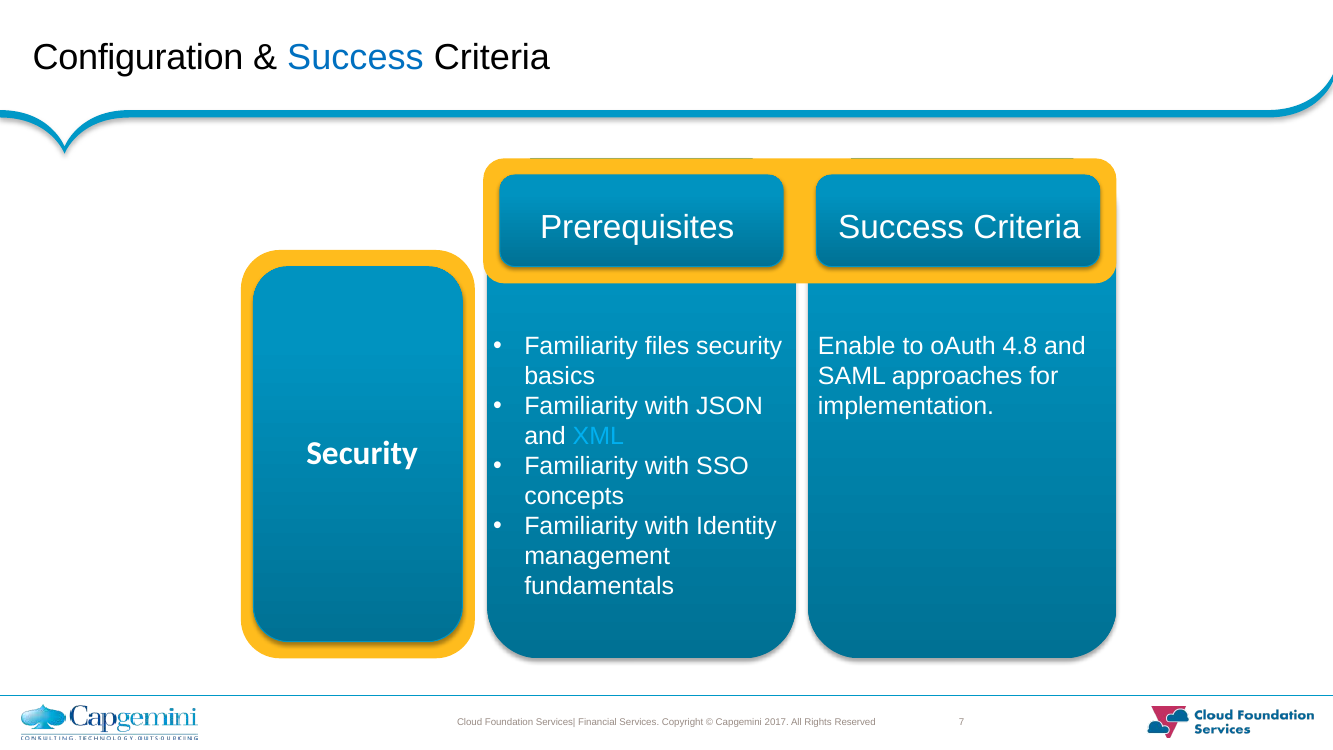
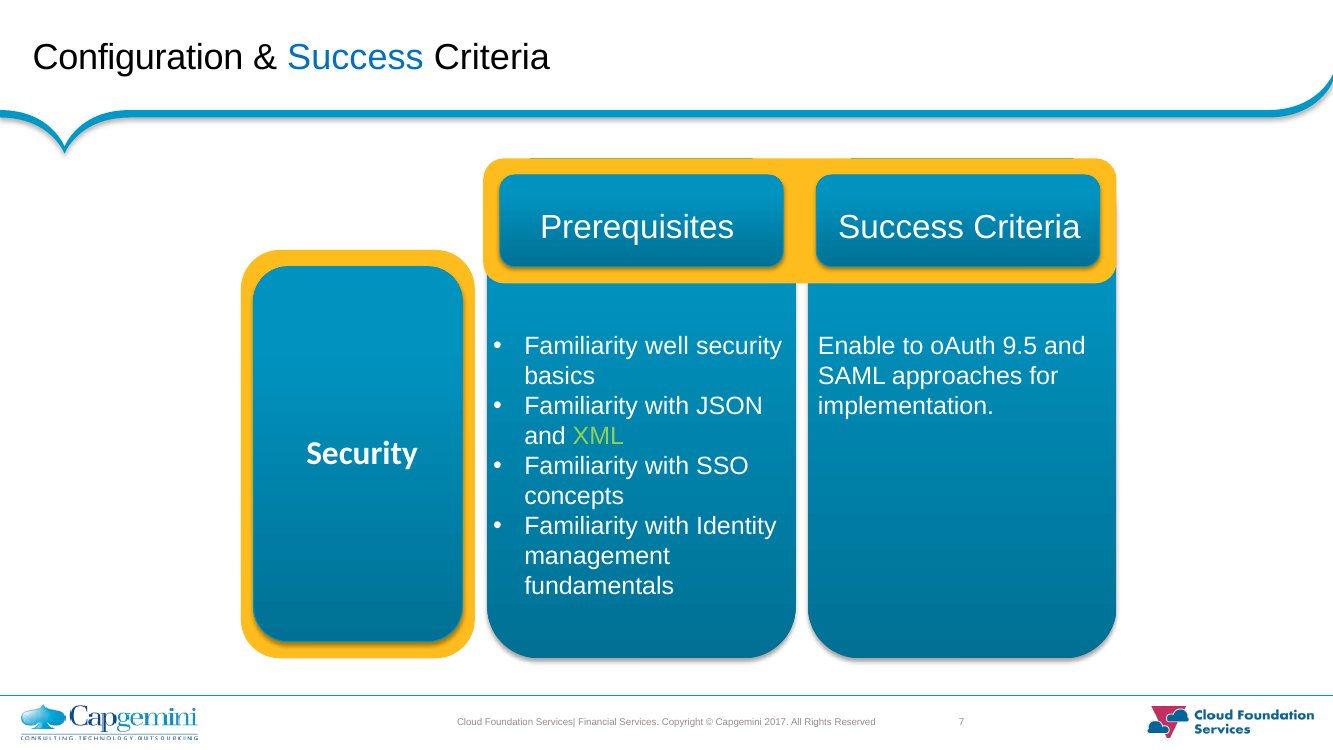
files: files -> well
4.8: 4.8 -> 9.5
XML colour: light blue -> light green
